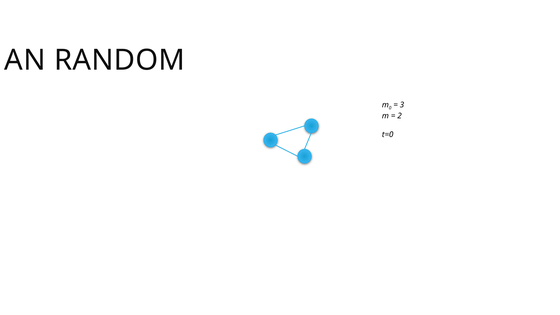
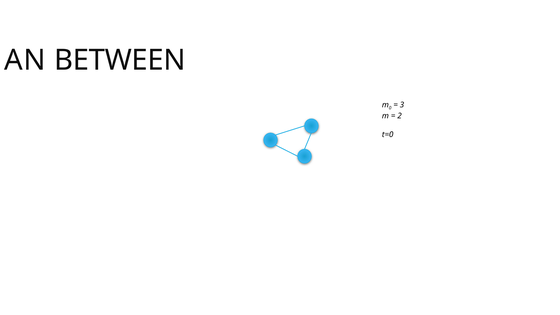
RANDOM: RANDOM -> BETWEEN
